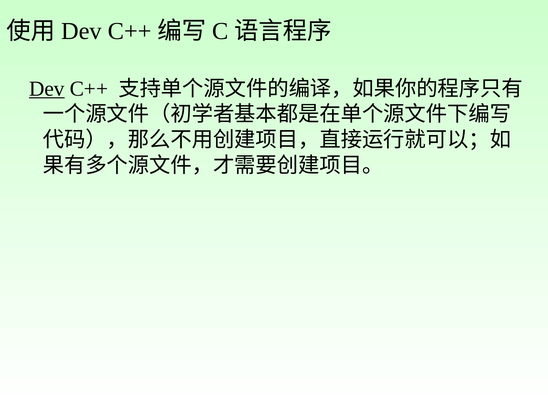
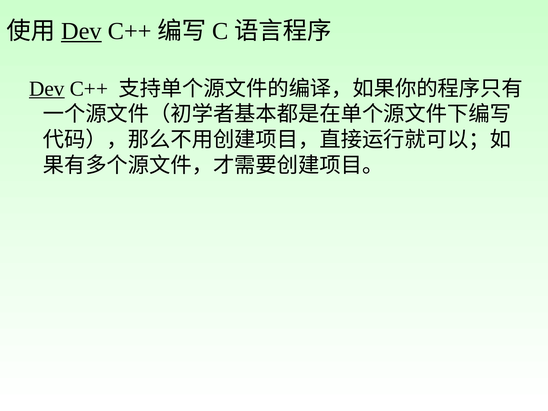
Dev at (81, 31) underline: none -> present
